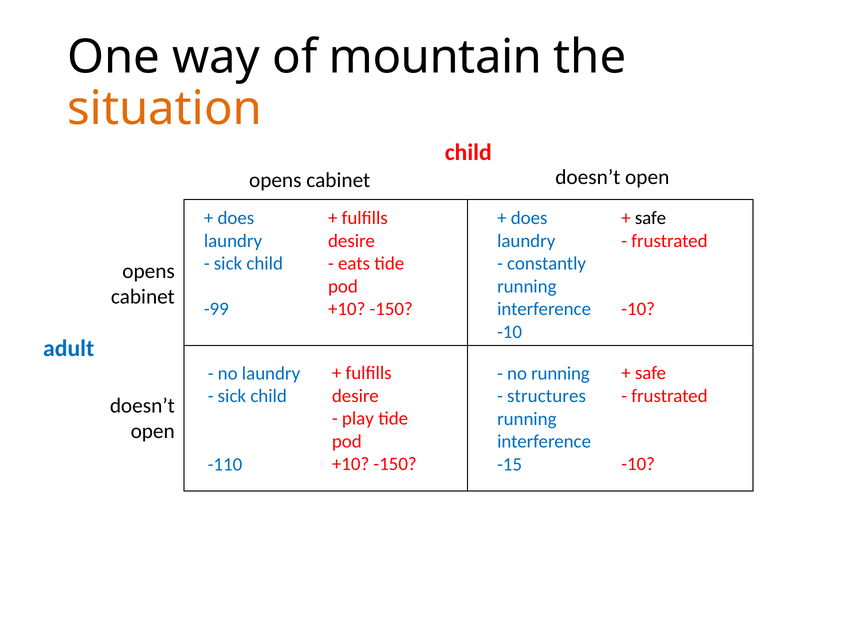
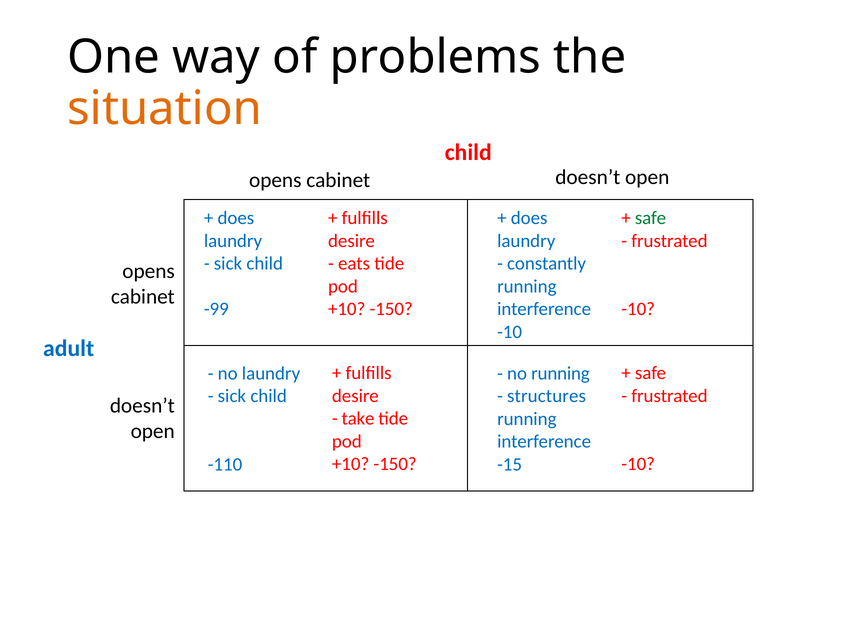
mountain: mountain -> problems
safe at (651, 218) colour: black -> green
play: play -> take
